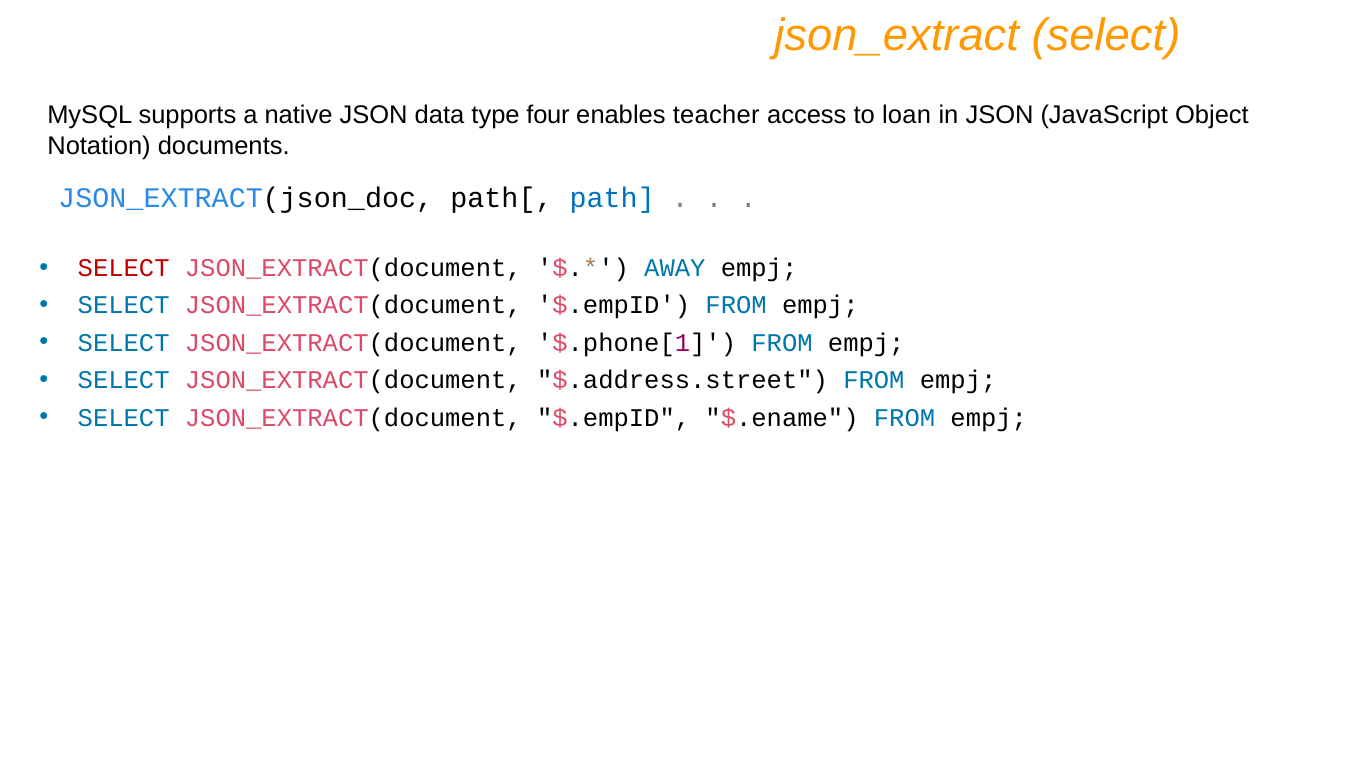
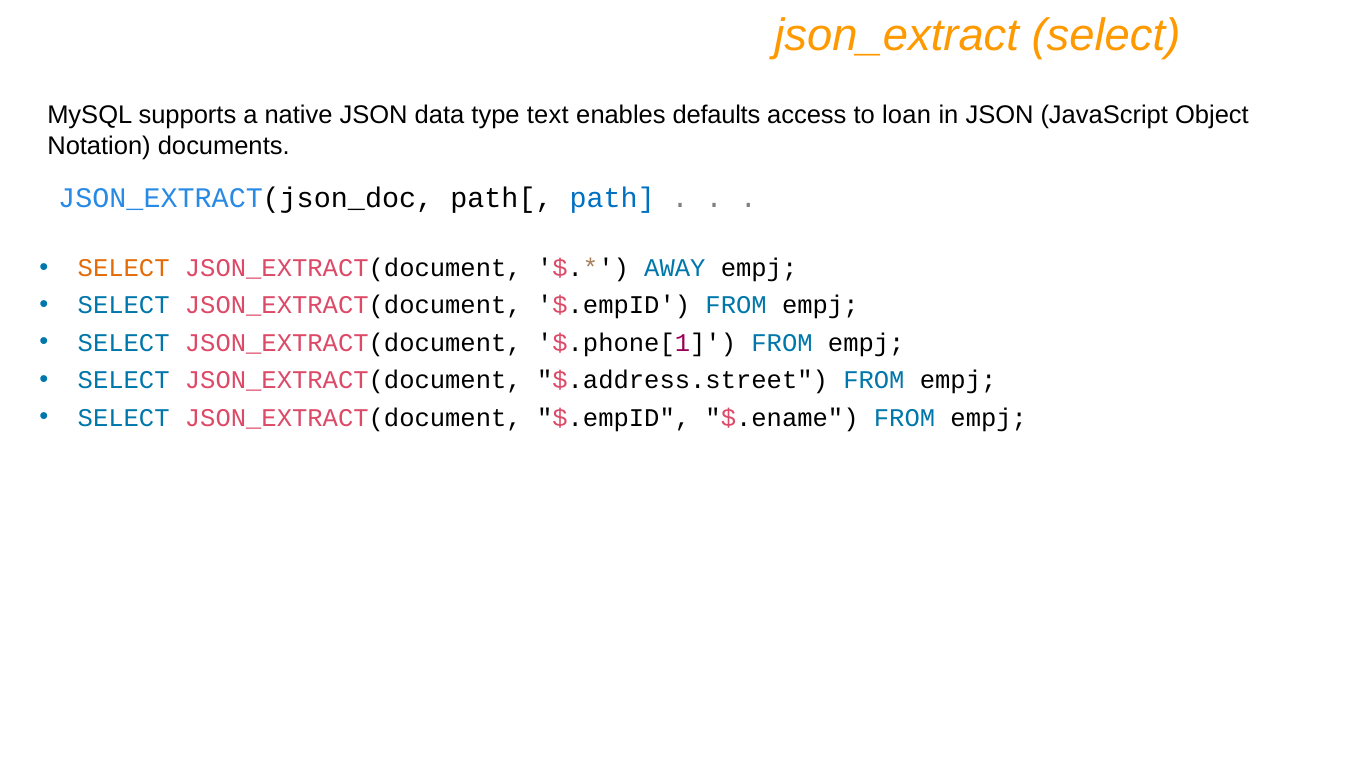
four: four -> text
teacher: teacher -> defaults
SELECT at (124, 268) colour: red -> orange
